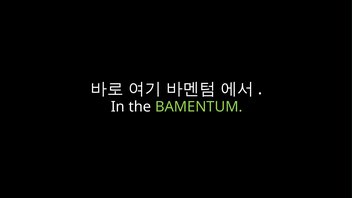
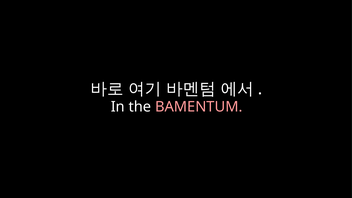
BAMENTUM colour: light green -> pink
